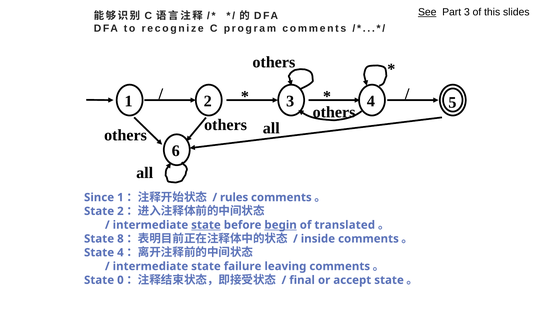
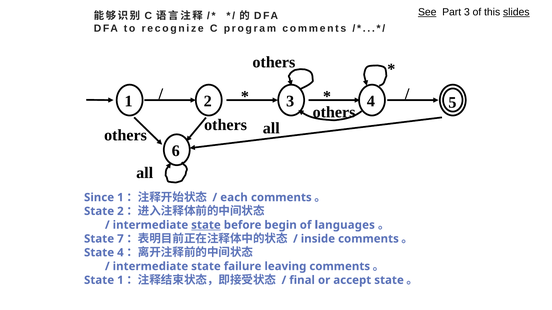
slides underline: none -> present
rules: rules -> each
begin underline: present -> none
translated: translated -> languages
8: 8 -> 7
State 0: 0 -> 1
